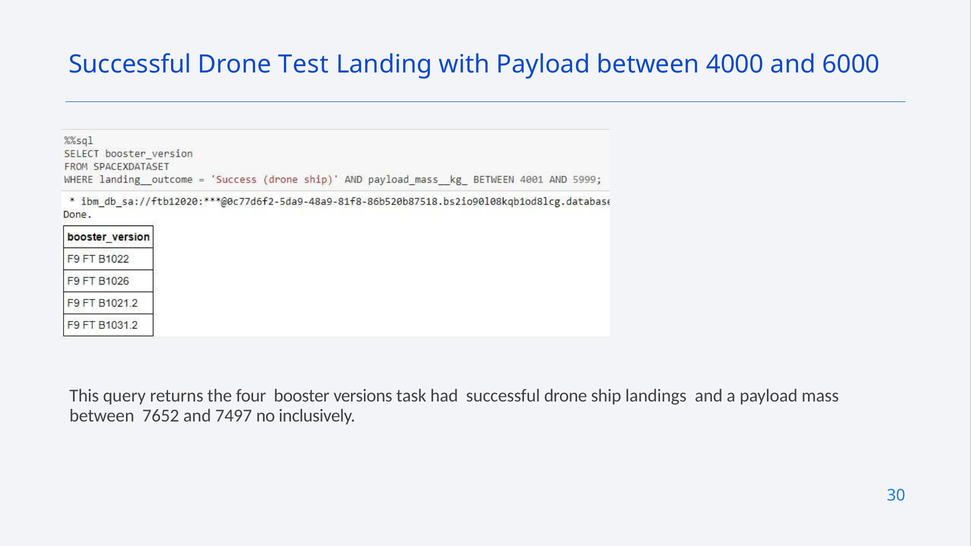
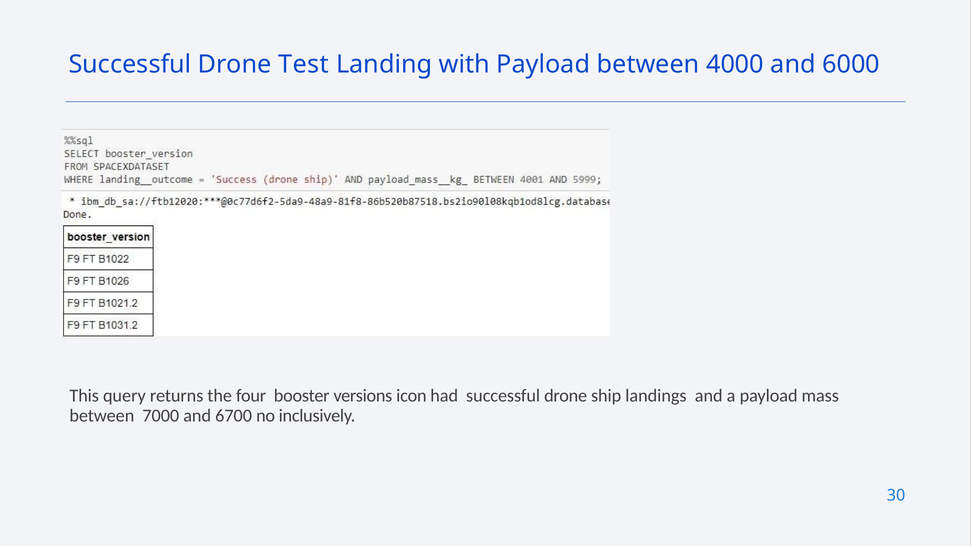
task: task -> icon
7652: 7652 -> 7000
7497: 7497 -> 6700
